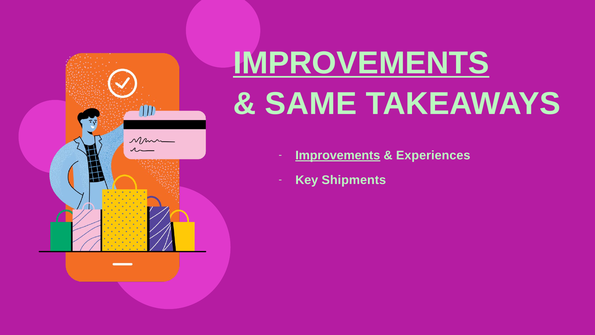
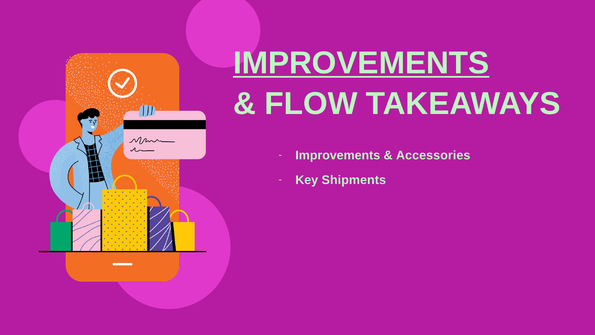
SAME: SAME -> FLOW
Improvements at (338, 155) underline: present -> none
Experiences: Experiences -> Accessories
